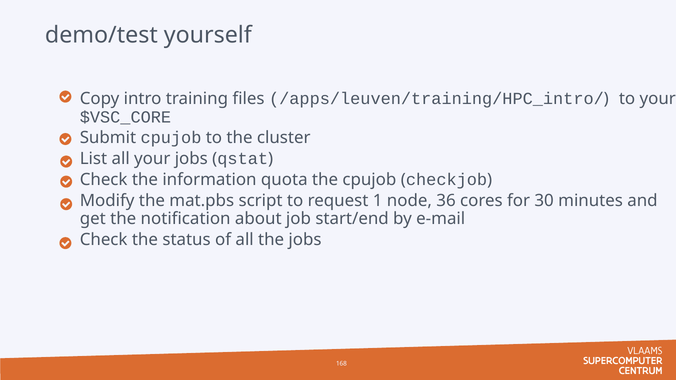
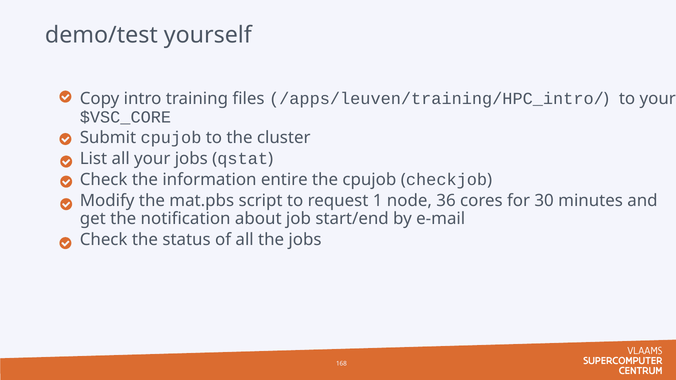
quota: quota -> entire
